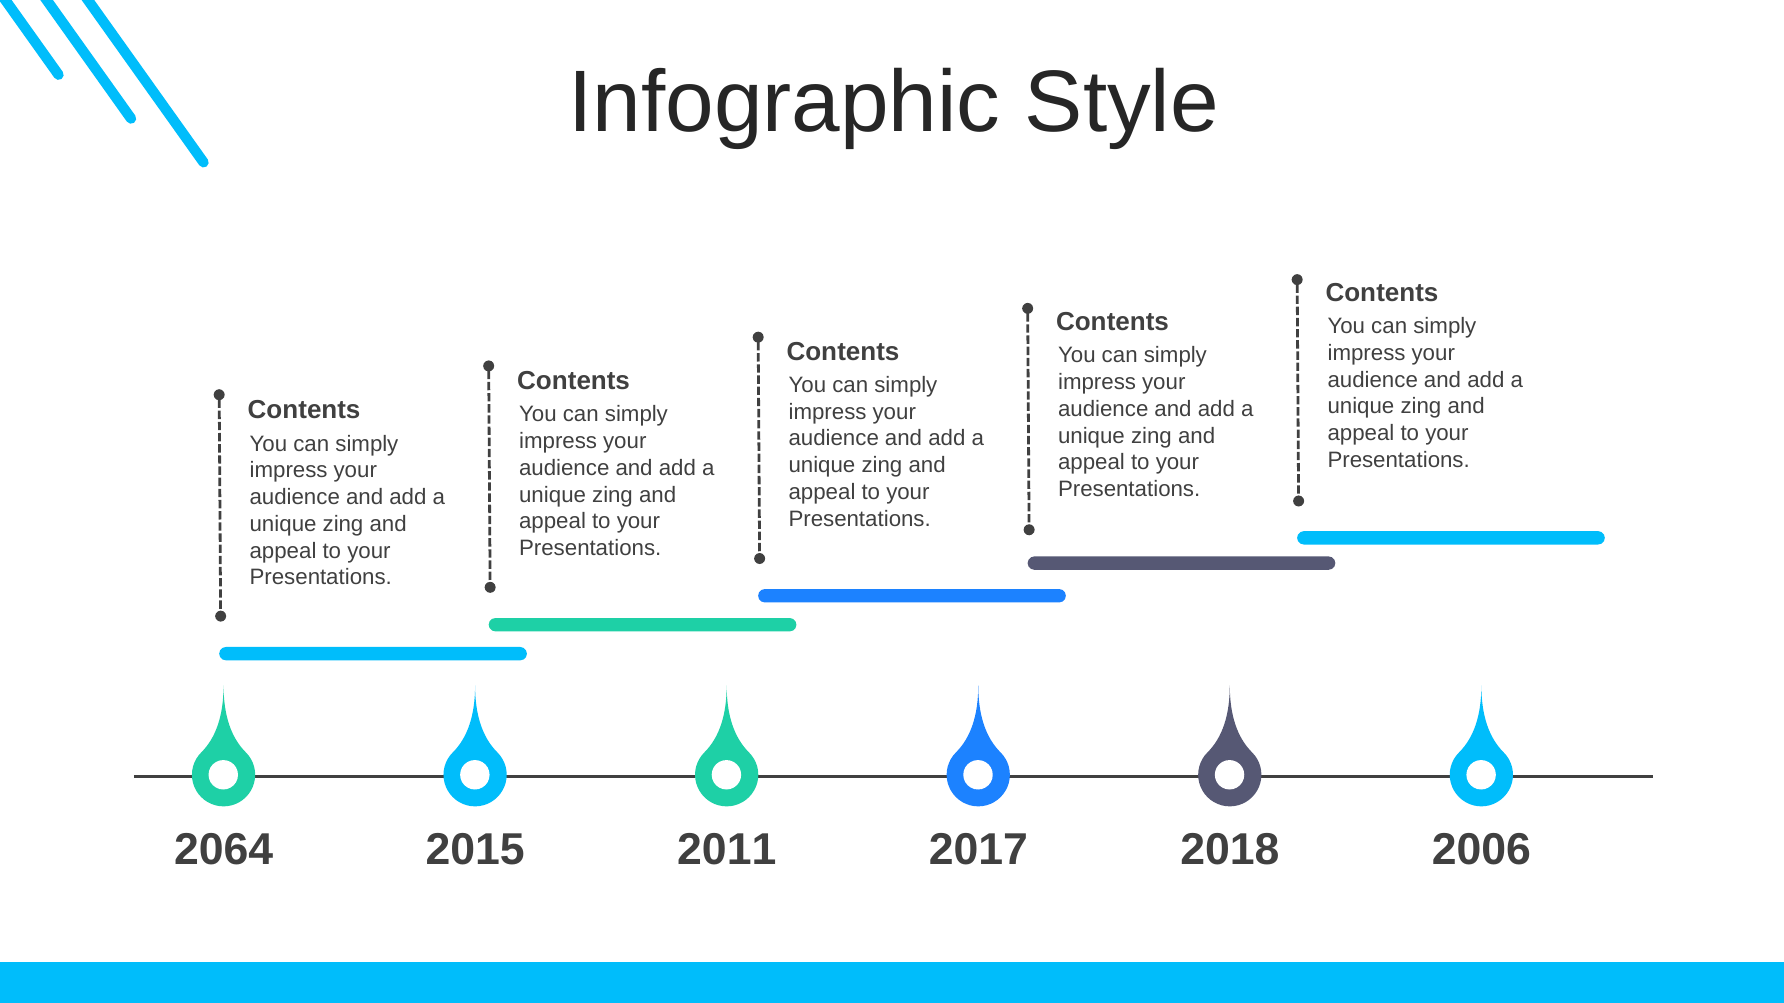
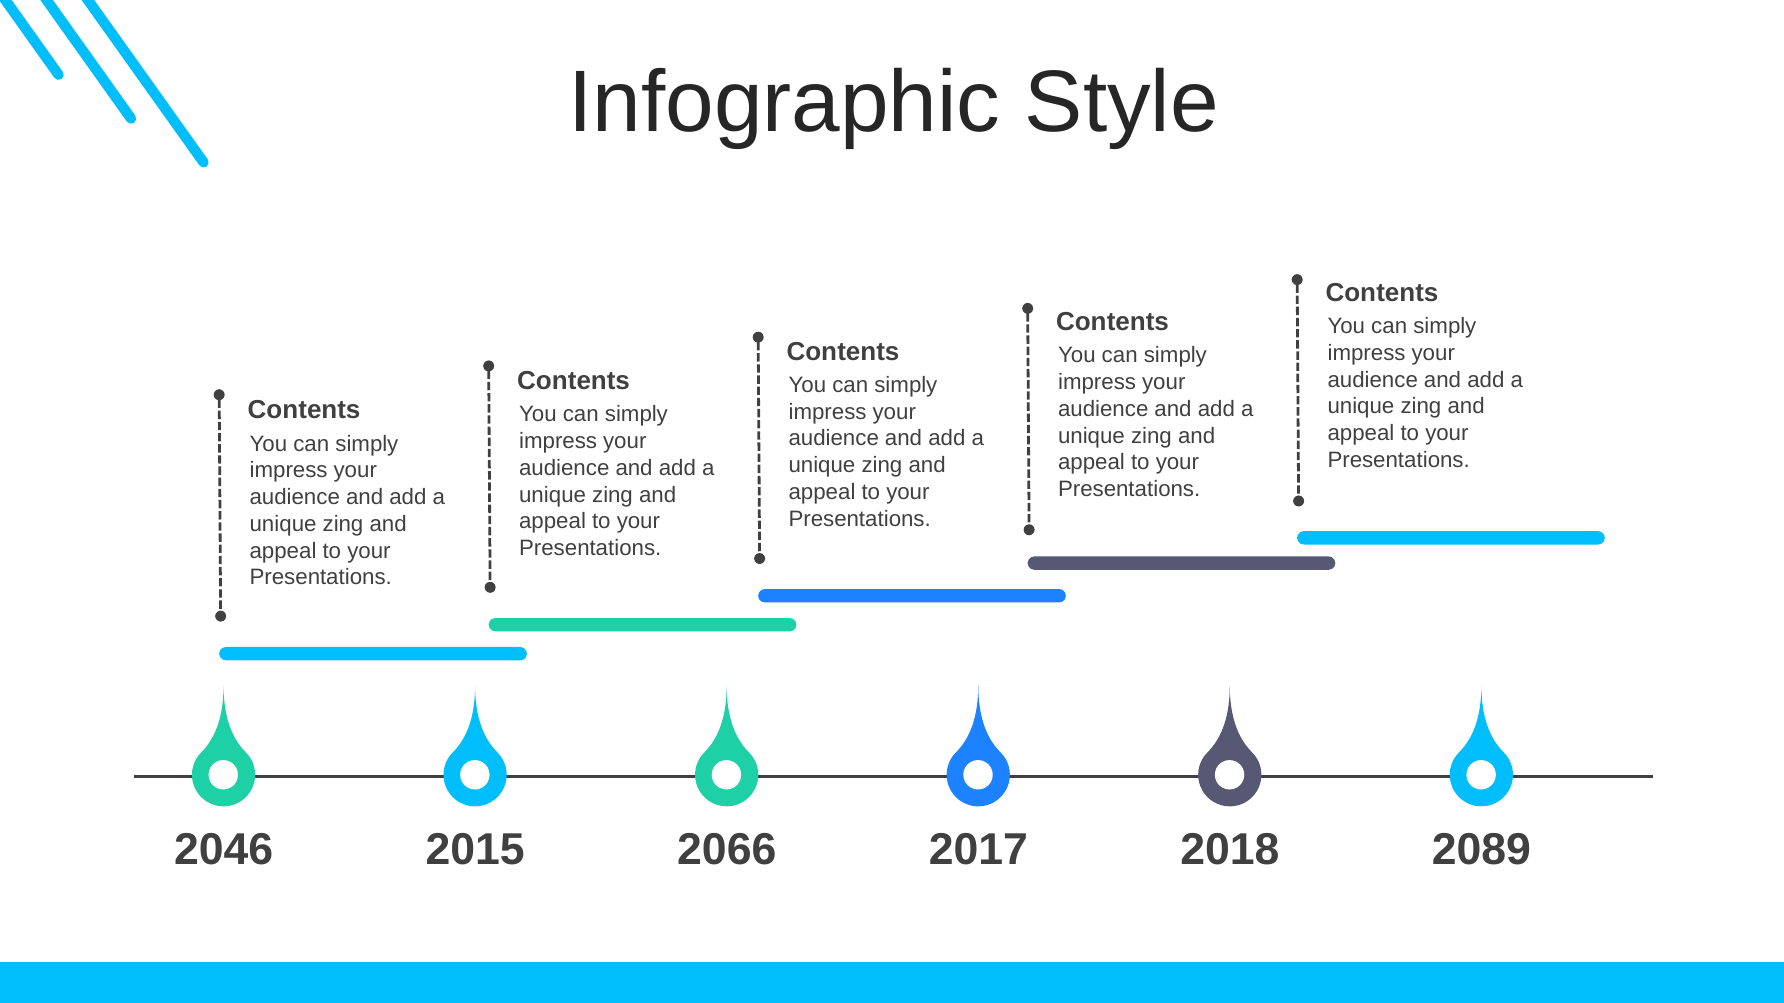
2064: 2064 -> 2046
2011: 2011 -> 2066
2006: 2006 -> 2089
